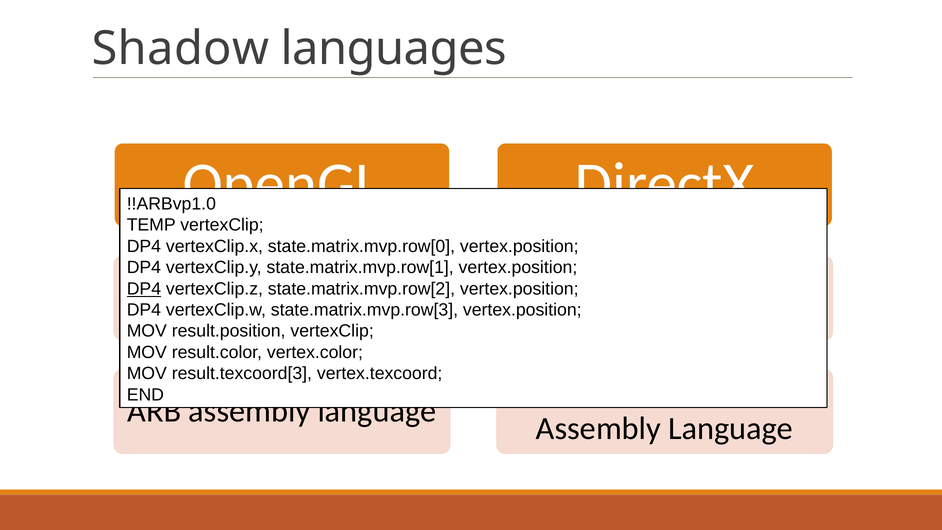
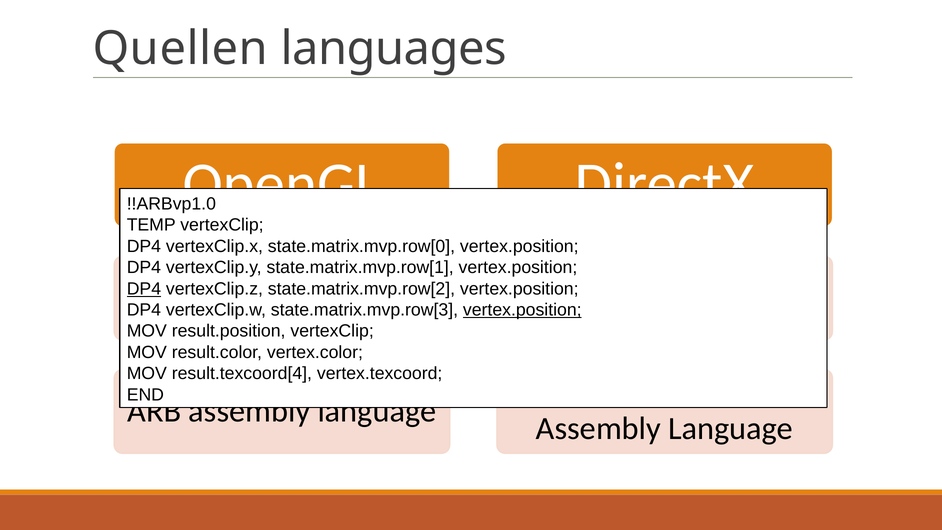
Shadow: Shadow -> Quellen
vertex.position at (522, 310) underline: none -> present
result.texcoord[3: result.texcoord[3 -> result.texcoord[4
